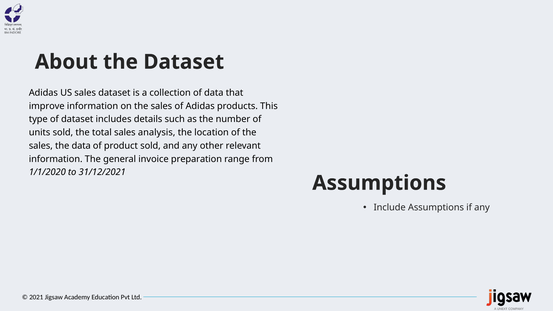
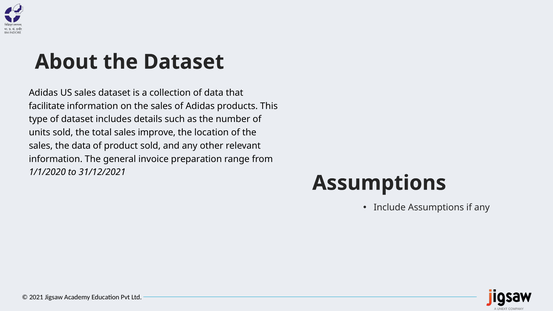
improve: improve -> facilitate
analysis: analysis -> improve
